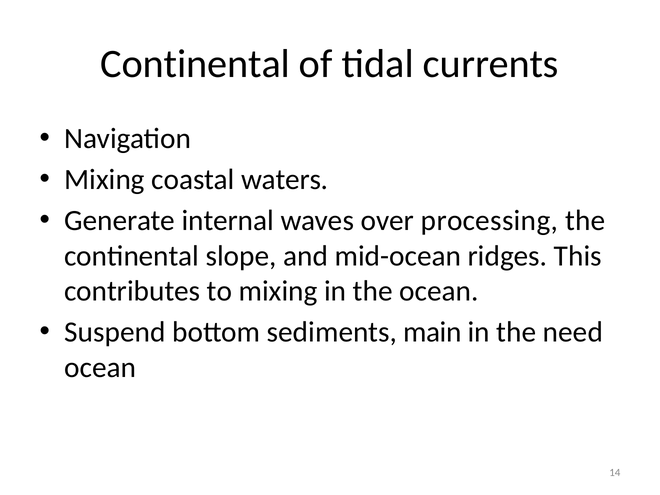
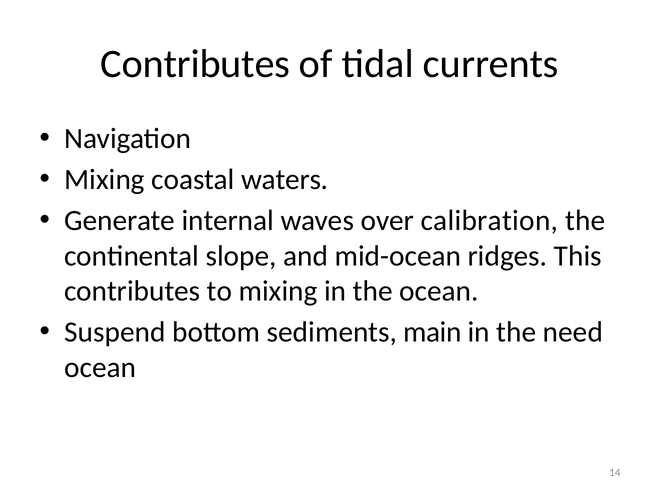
Continental at (195, 64): Continental -> Contributes
processing: processing -> calibration
